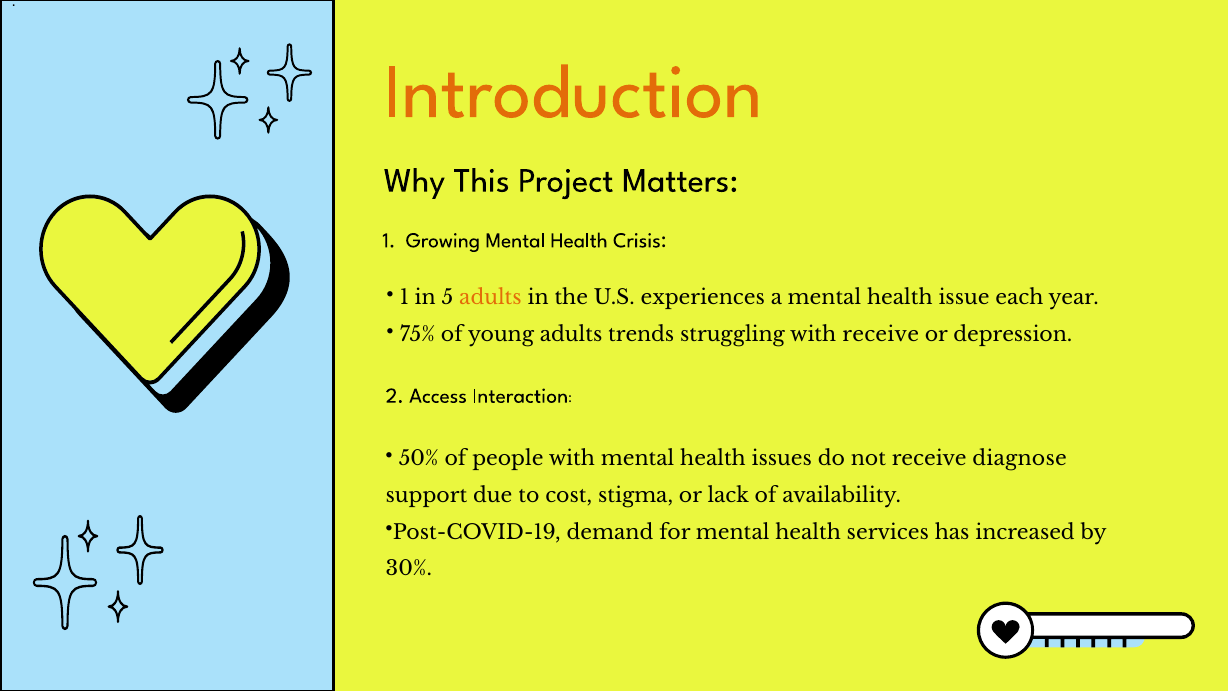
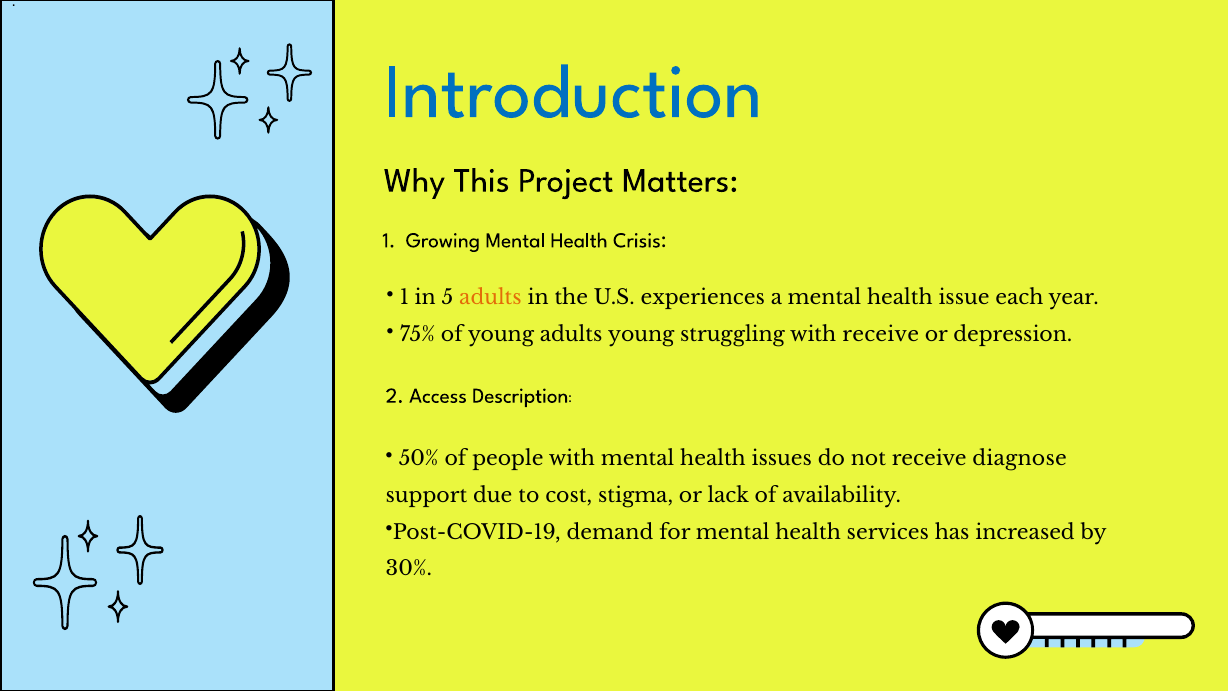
Introduction colour: orange -> blue
adults trends: trends -> young
Interaction: Interaction -> Description
